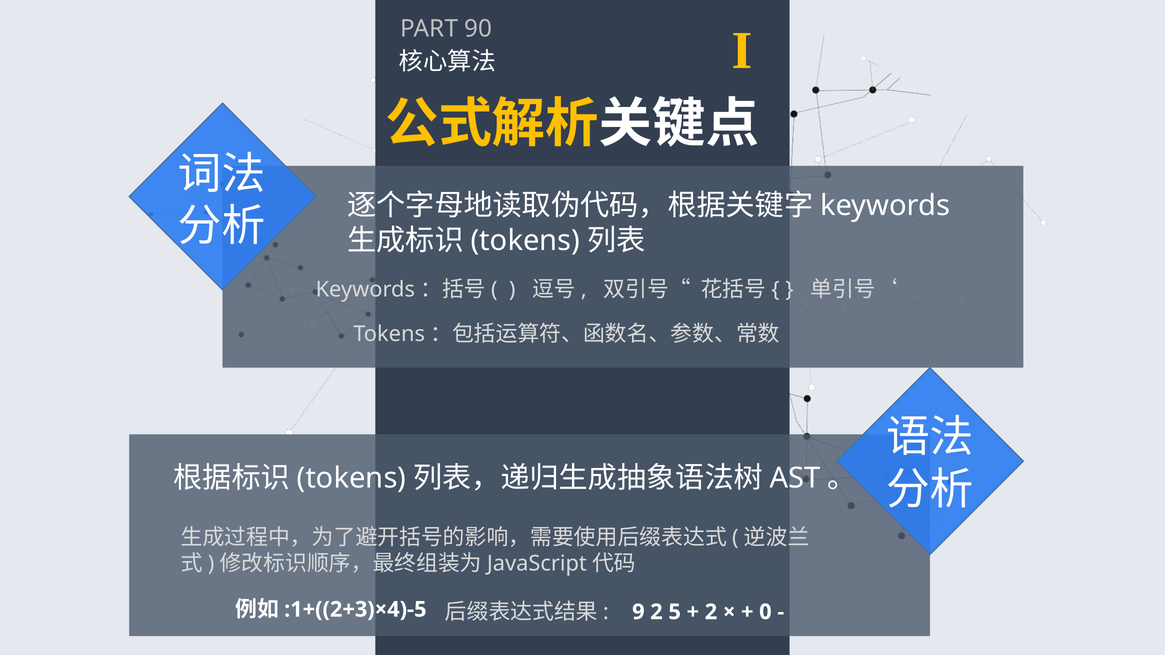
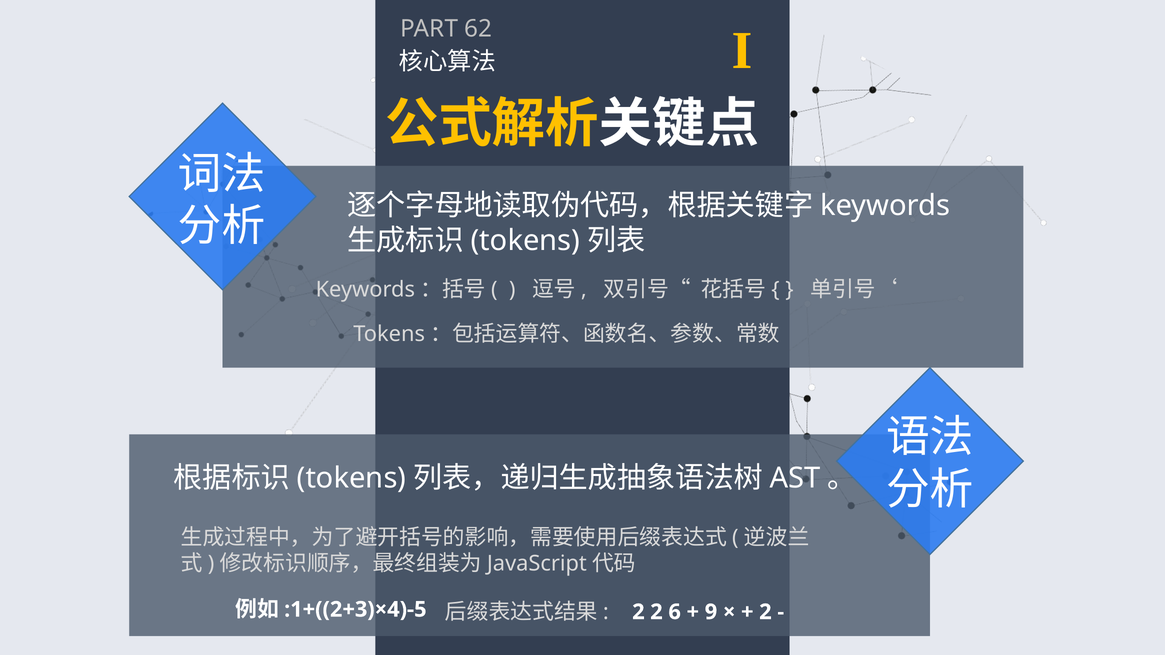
90: 90 -> 62
9 at (638, 612): 9 -> 2
5: 5 -> 6
2 at (711, 612): 2 -> 9
0 at (765, 612): 0 -> 2
